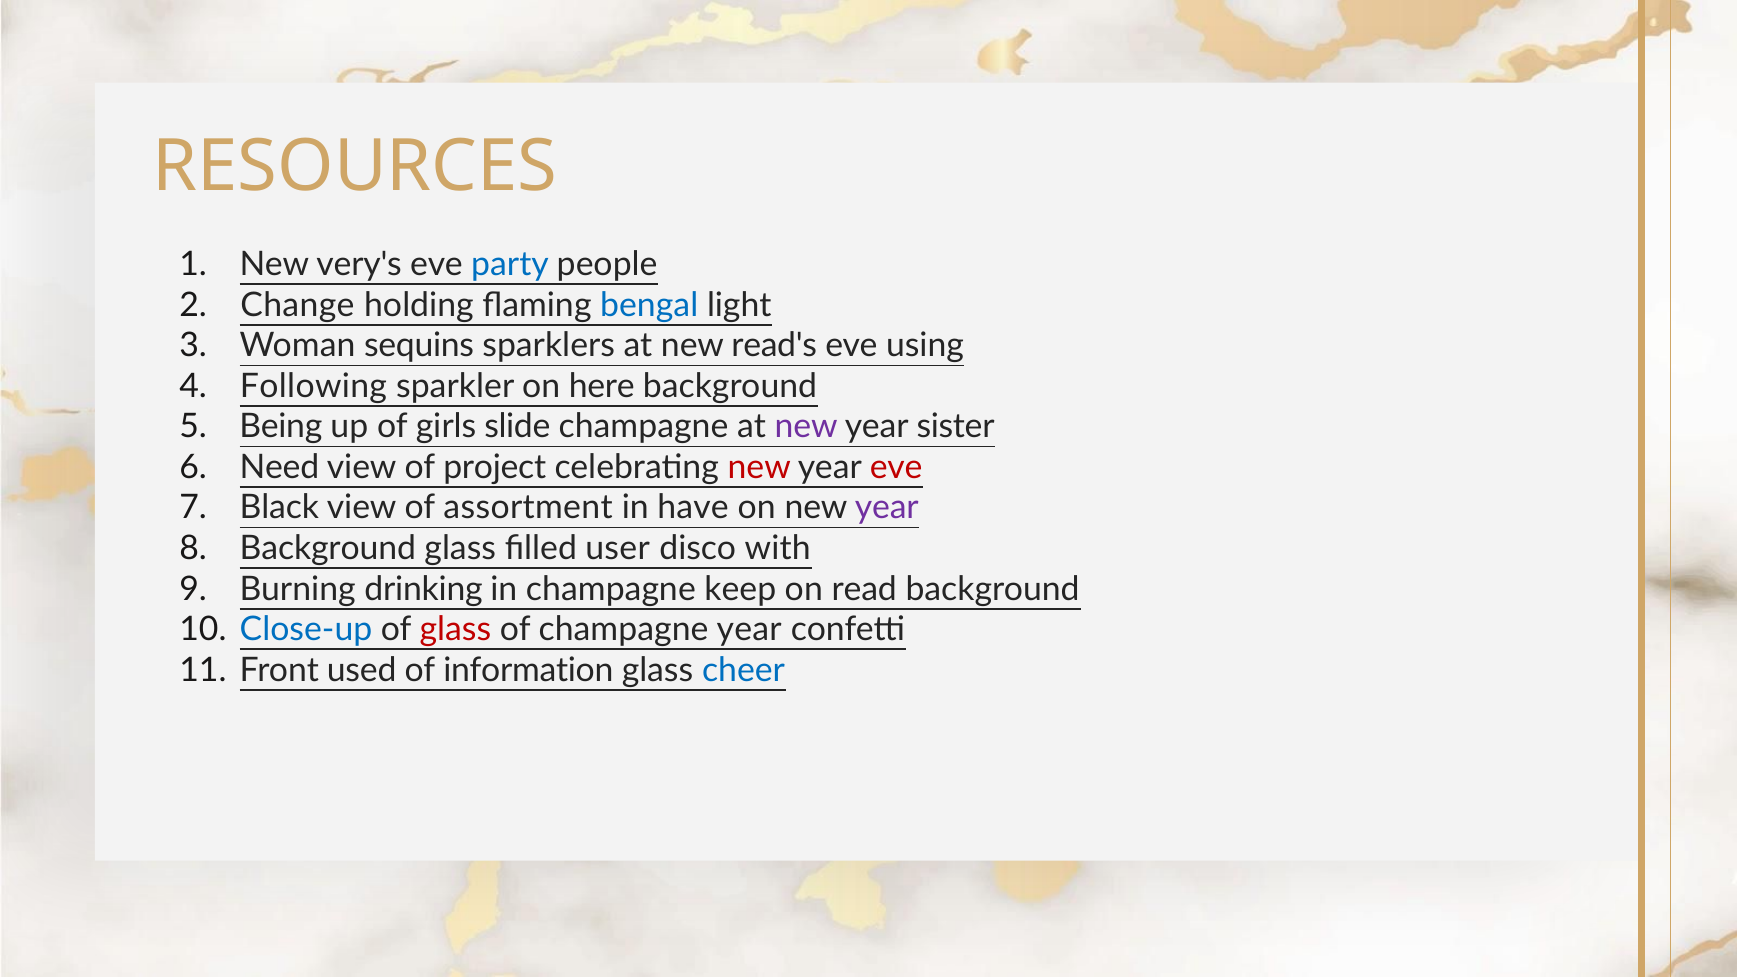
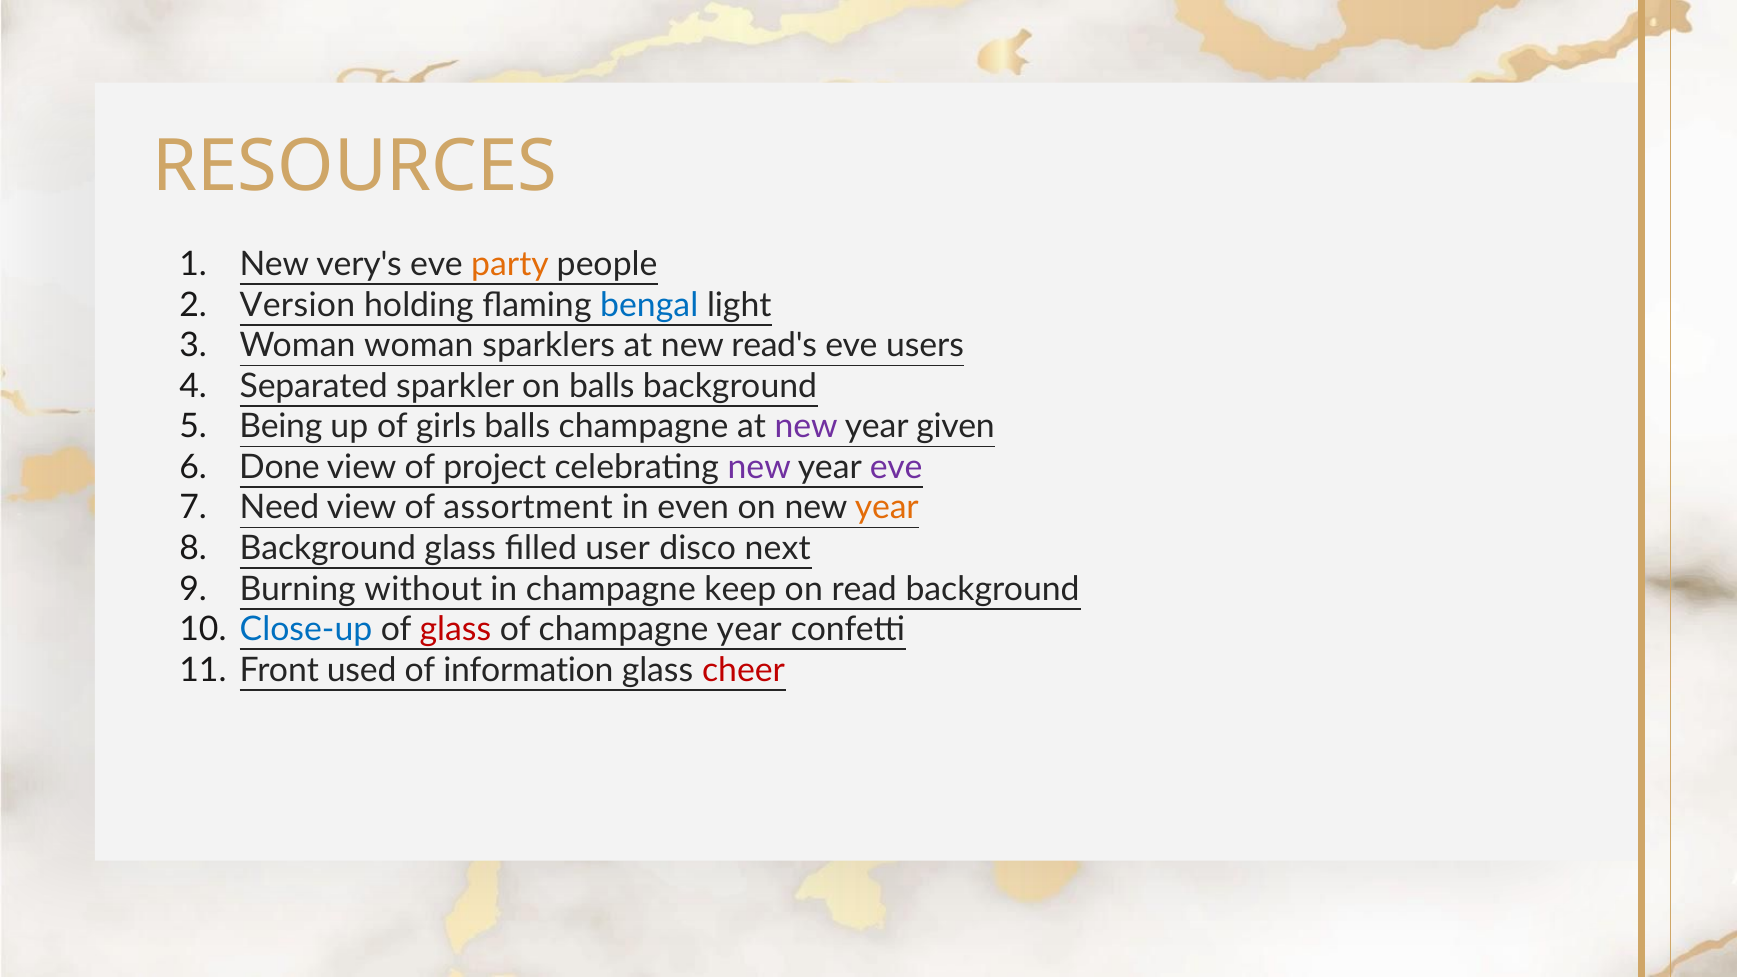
party colour: blue -> orange
Change: Change -> Version
Woman sequins: sequins -> woman
using: using -> users
Following: Following -> Separated
on here: here -> balls
girls slide: slide -> balls
sister: sister -> given
Need: Need -> Done
new at (759, 467) colour: red -> purple
eve at (896, 467) colour: red -> purple
Black: Black -> Need
have: have -> even
year at (887, 508) colour: purple -> orange
with: with -> next
drinking: drinking -> without
cheer colour: blue -> red
